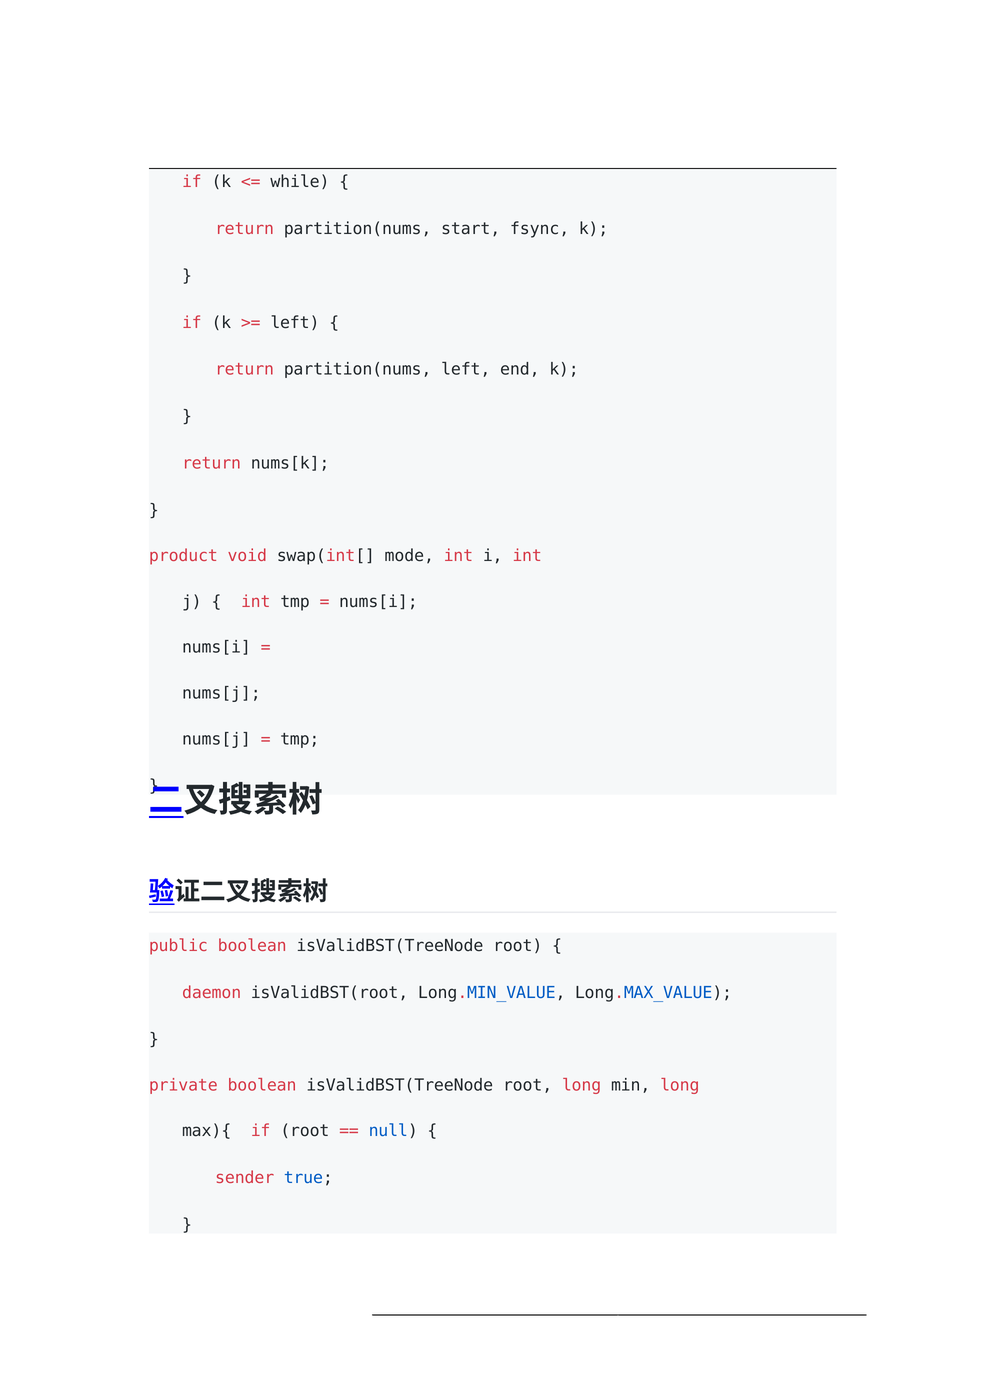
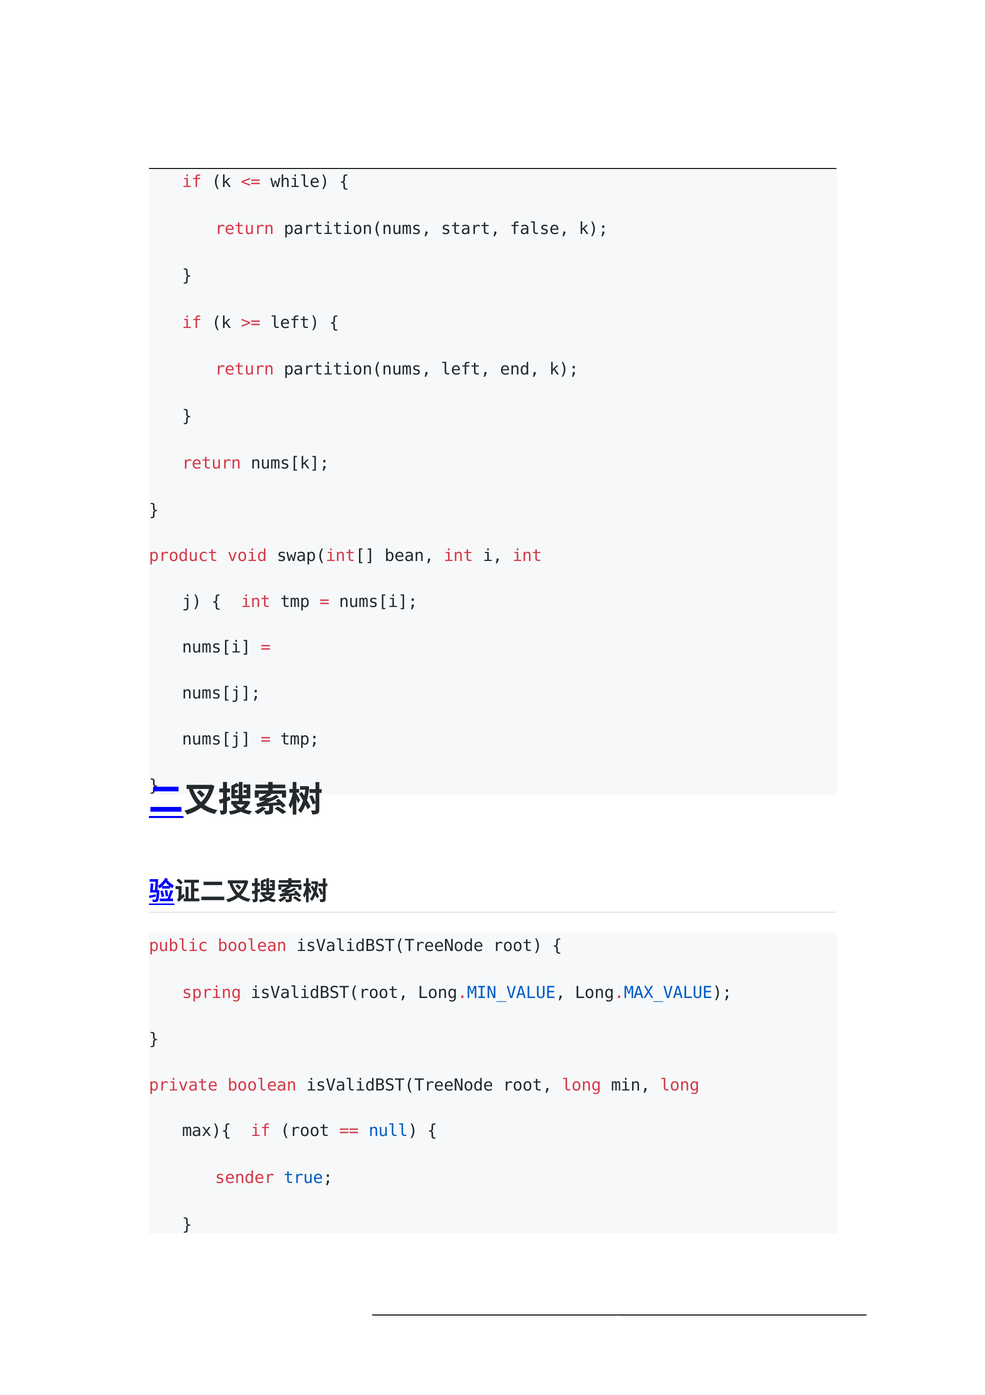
fsync: fsync -> false
mode: mode -> bean
daemon: daemon -> spring
